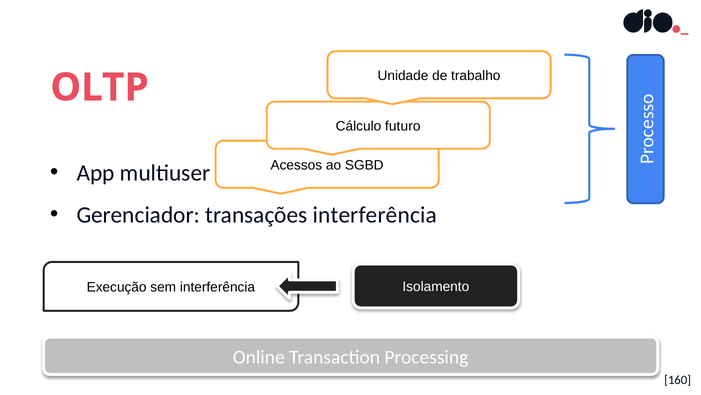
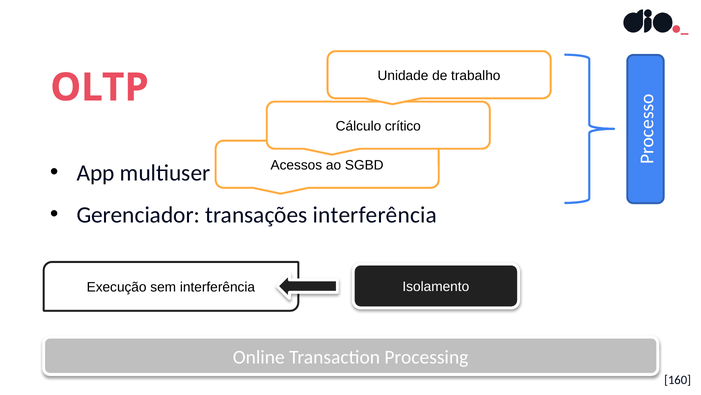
futuro: futuro -> crítico
